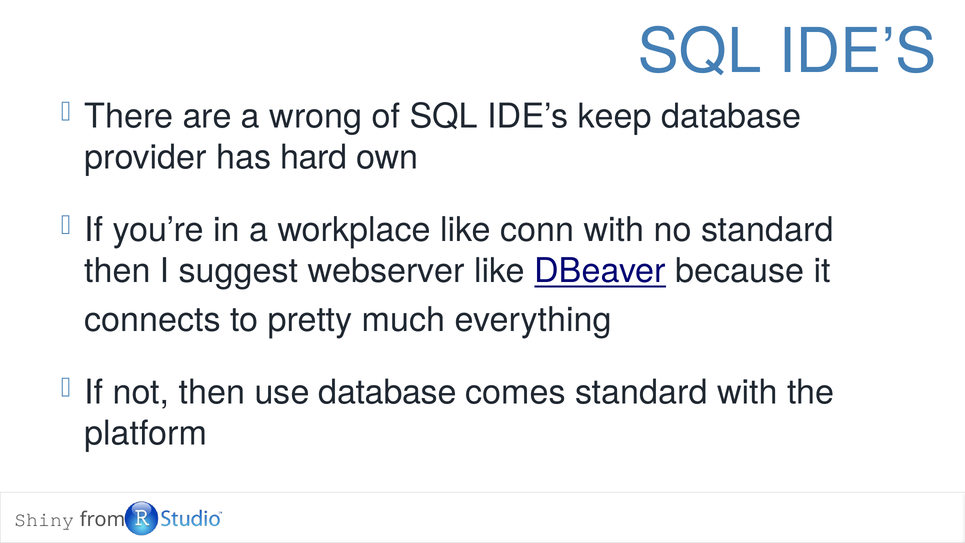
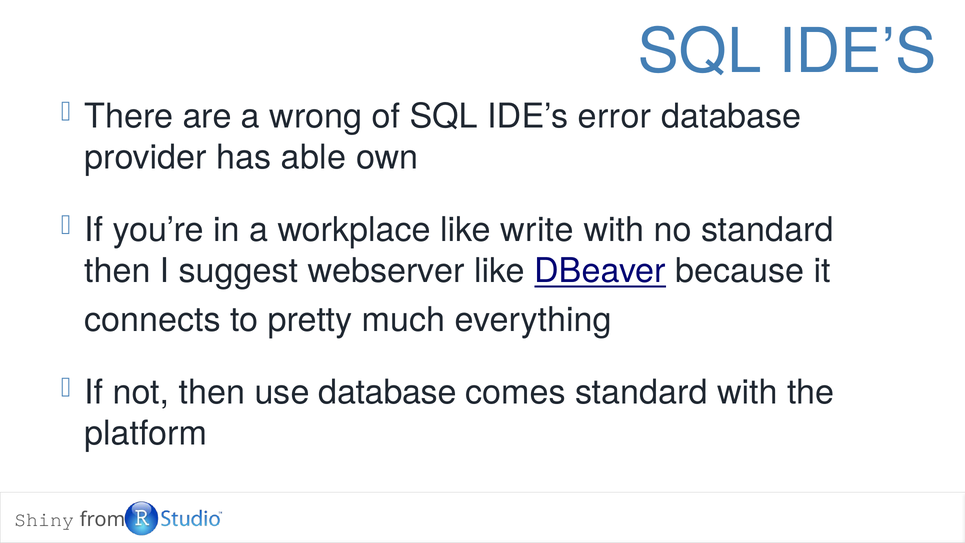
keep: keep -> error
hard: hard -> able
conn: conn -> write
